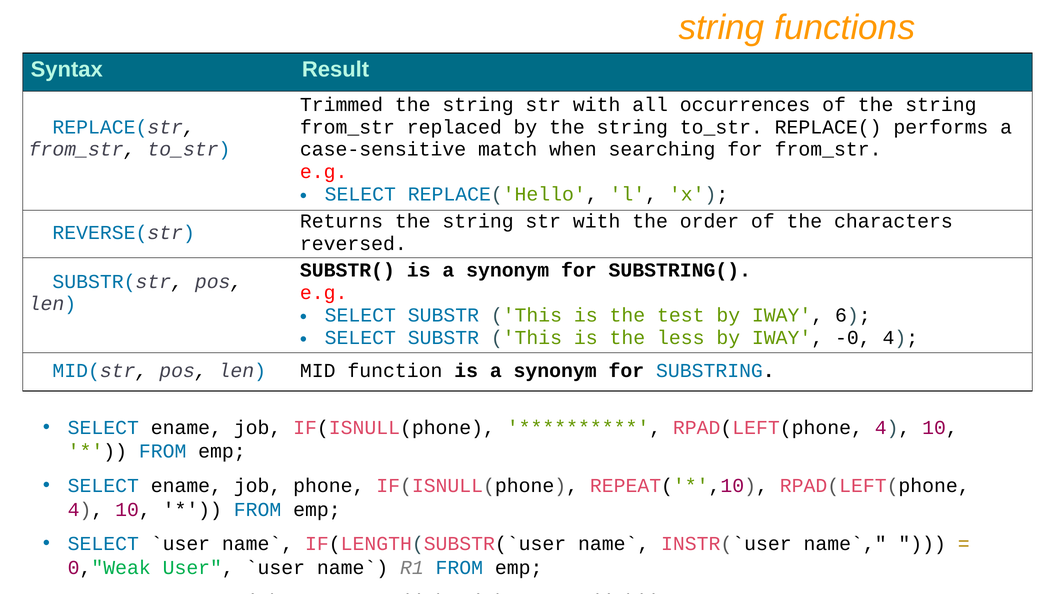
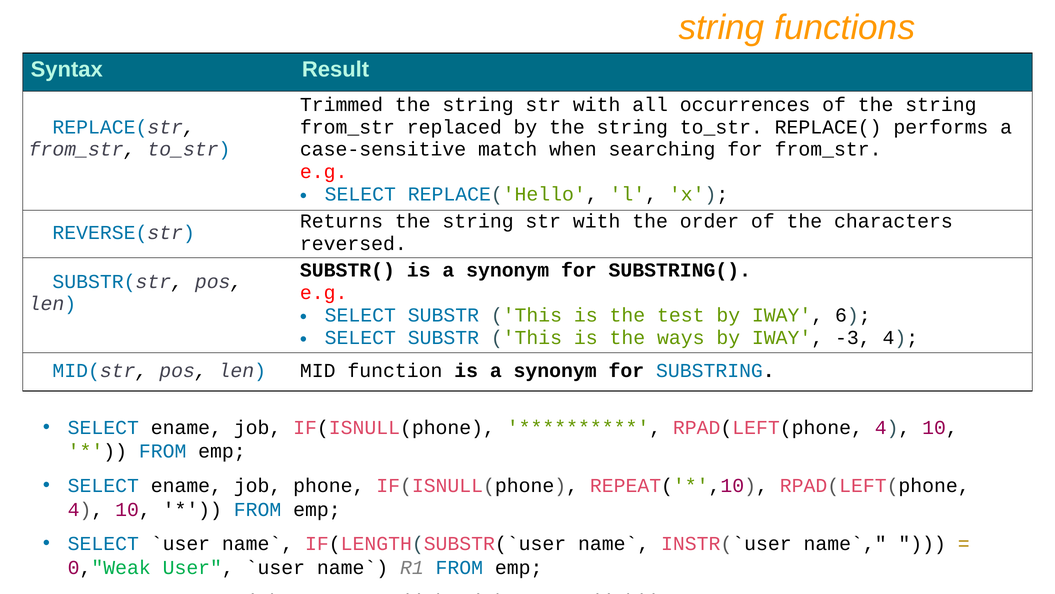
less: less -> ways
-0: -0 -> -3
